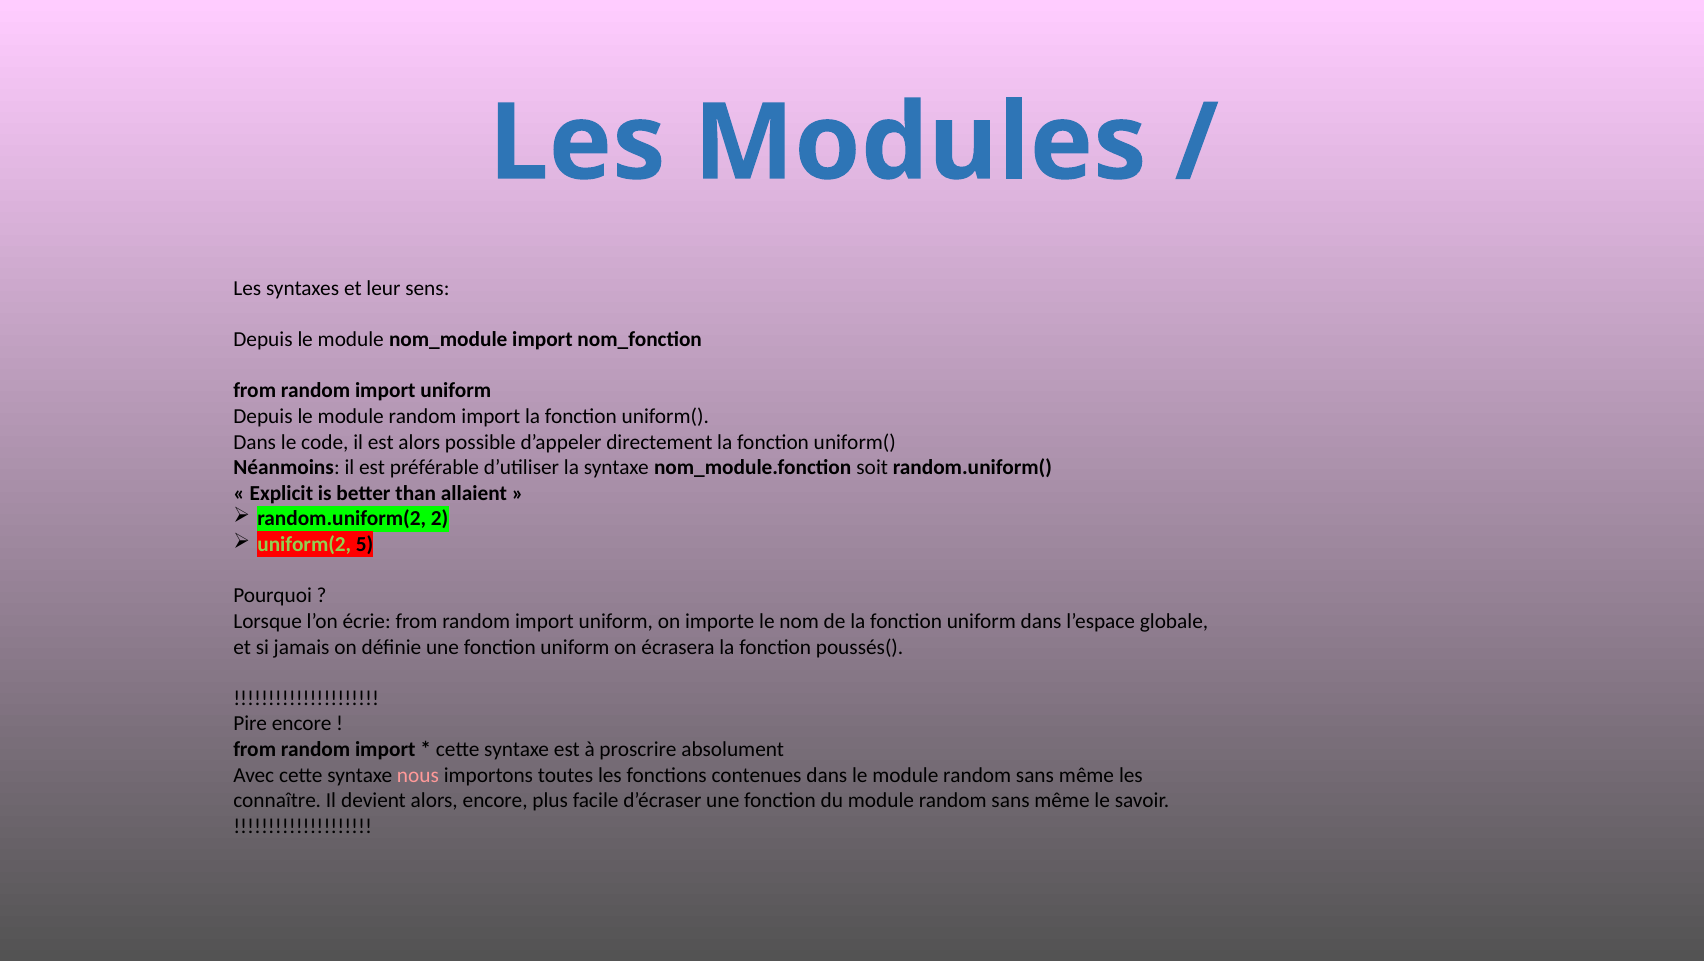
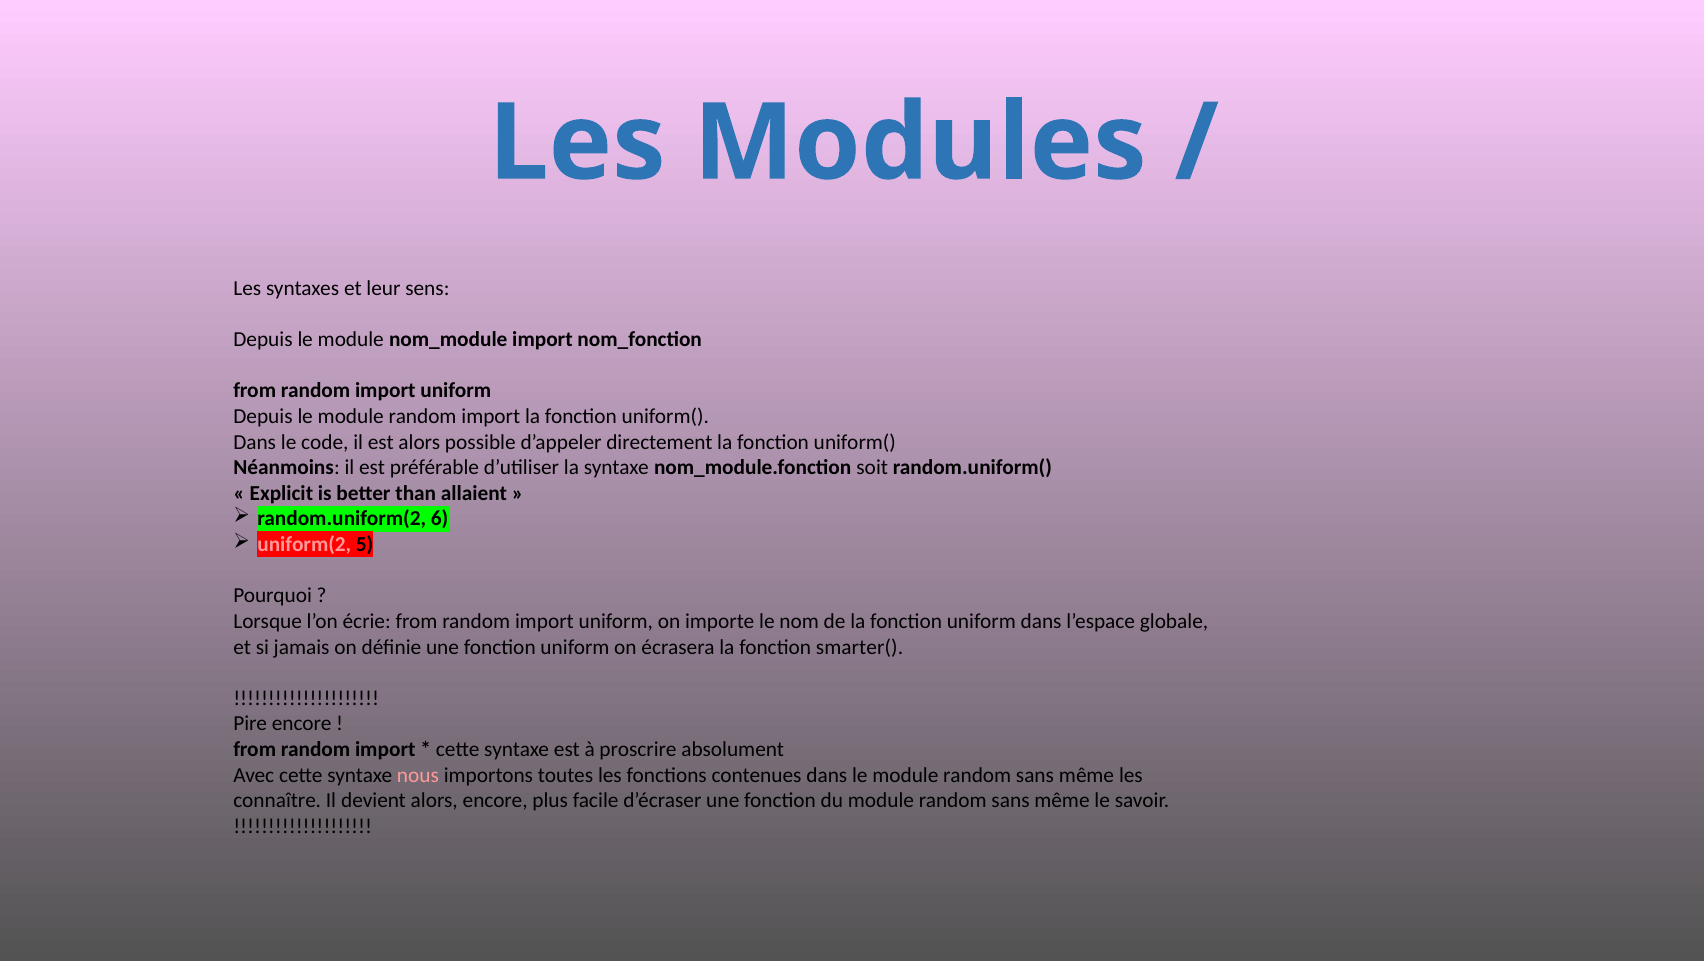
2: 2 -> 6
uniform(2 colour: light green -> pink
poussés(: poussés( -> smarter(
